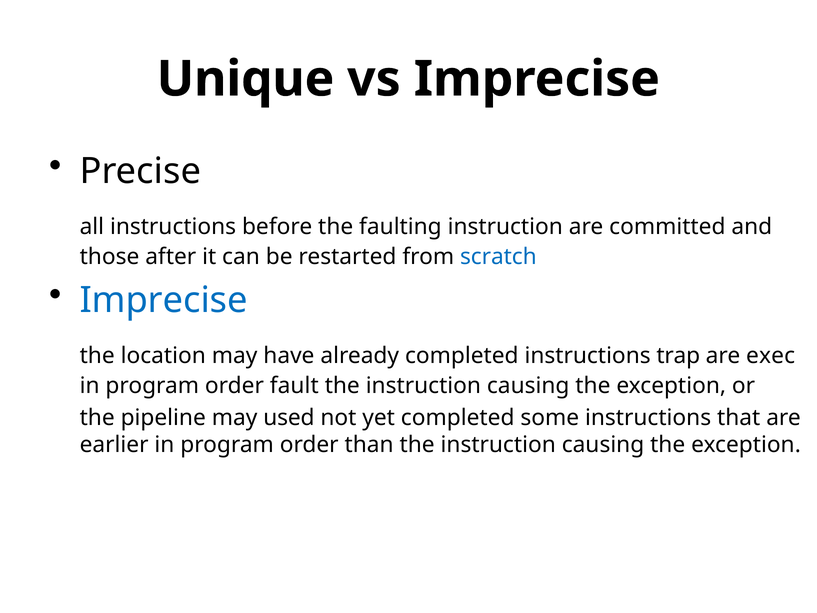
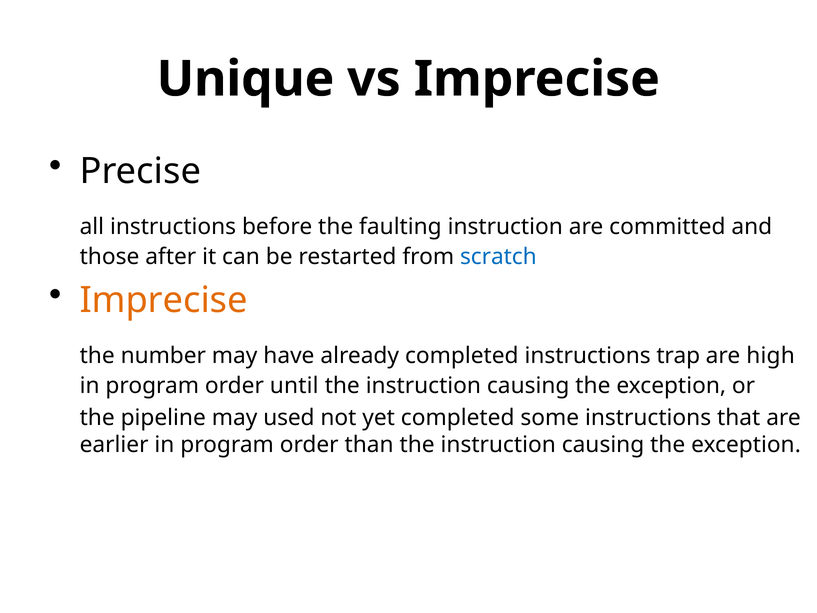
Imprecise at (164, 300) colour: blue -> orange
location: location -> number
exec: exec -> high
fault: fault -> until
